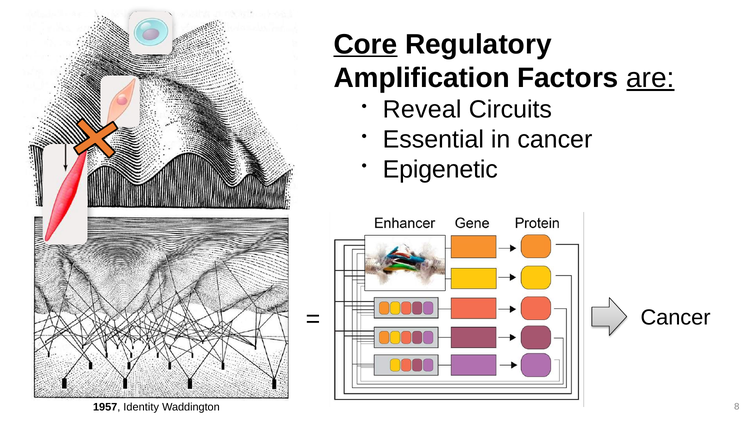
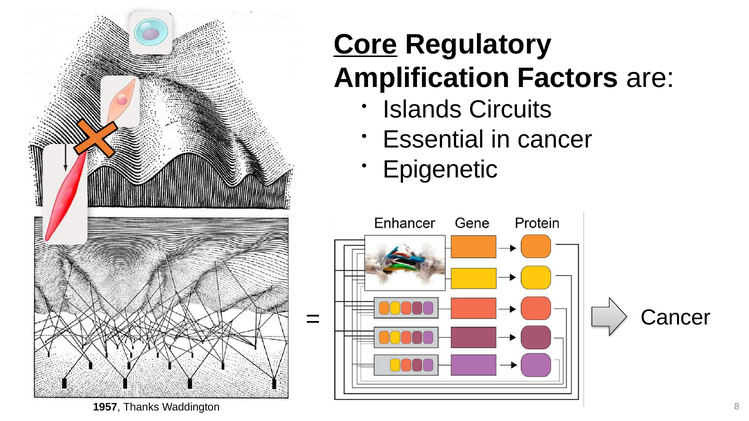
are underline: present -> none
Reveal: Reveal -> Islands
Identity: Identity -> Thanks
